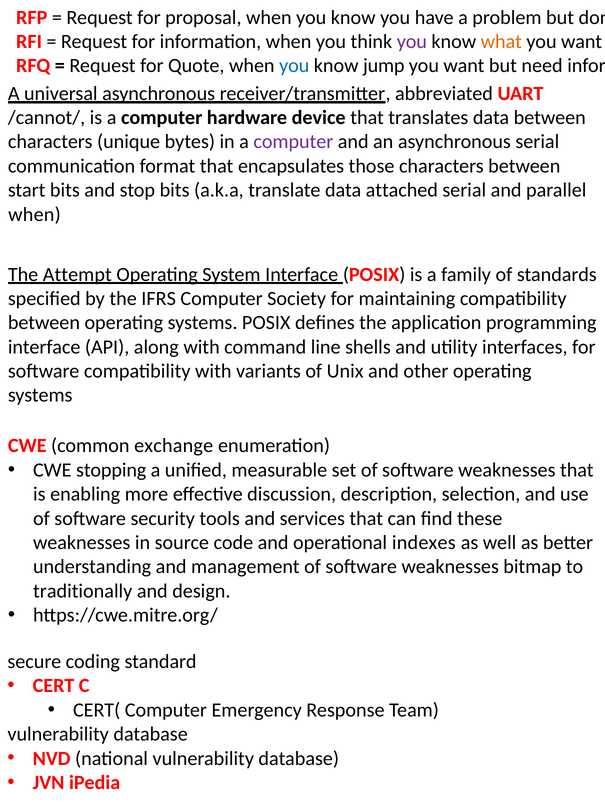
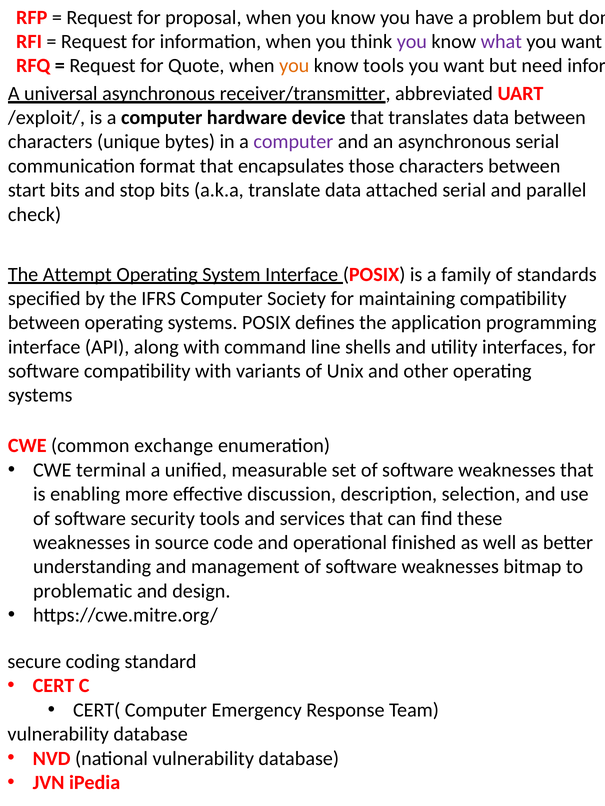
what colour: orange -> purple
you at (294, 66) colour: blue -> orange
know jump: jump -> tools
/cannot/: /cannot/ -> /exploit/
when at (34, 215): when -> check
stopping: stopping -> terminal
indexes: indexes -> finished
traditionally: traditionally -> problematic
